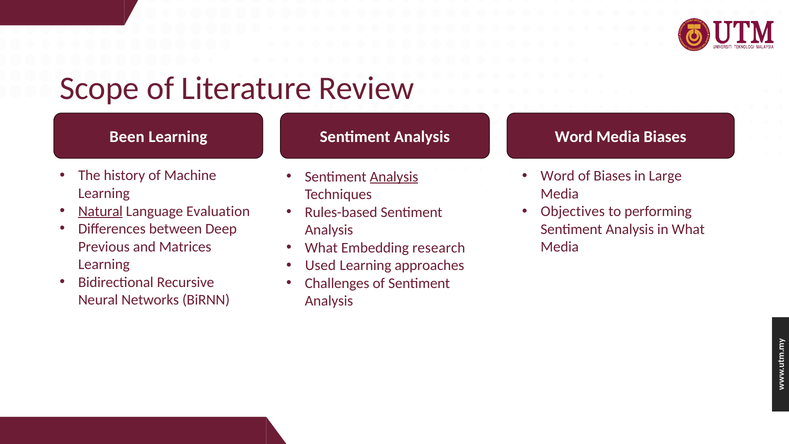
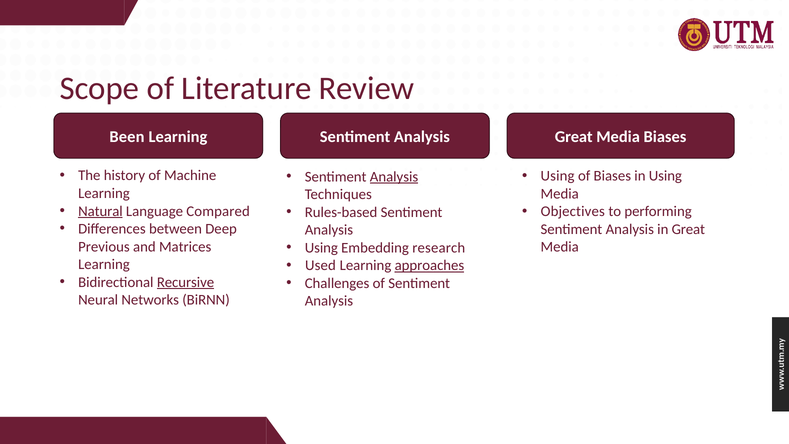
Analysis Word: Word -> Great
Word at (558, 176): Word -> Using
in Large: Large -> Using
Evaluation: Evaluation -> Compared
in What: What -> Great
What at (321, 248): What -> Using
approaches underline: none -> present
Recursive underline: none -> present
